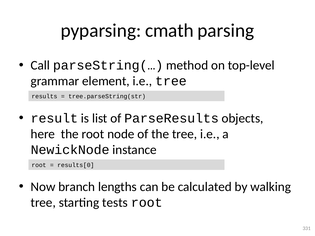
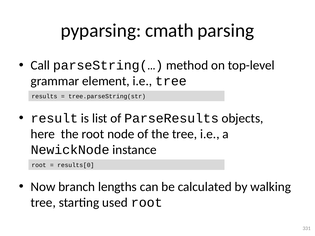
tests: tests -> used
